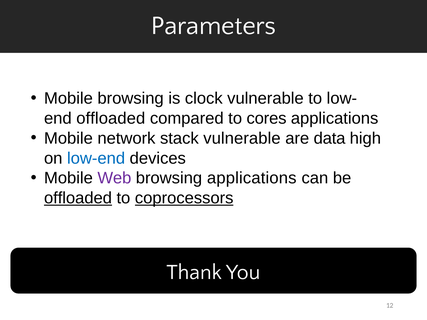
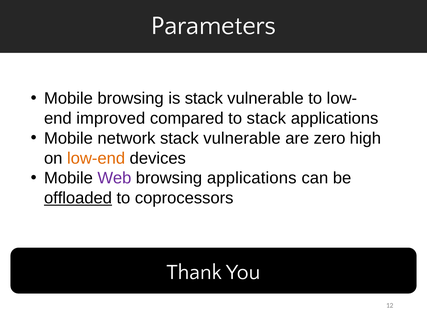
is clock: clock -> stack
offloaded at (111, 118): offloaded -> improved
to cores: cores -> stack
data: data -> zero
low-end colour: blue -> orange
coprocessors underline: present -> none
